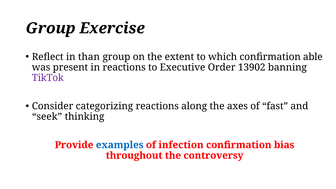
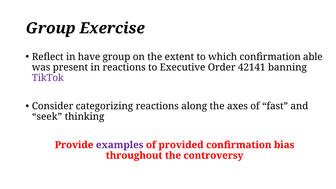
than: than -> have
13902: 13902 -> 42141
examples colour: blue -> purple
infection: infection -> provided
